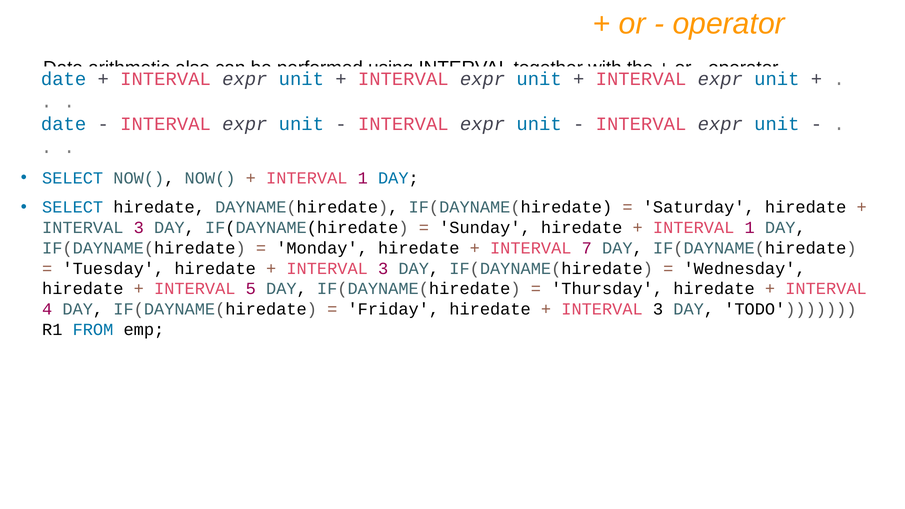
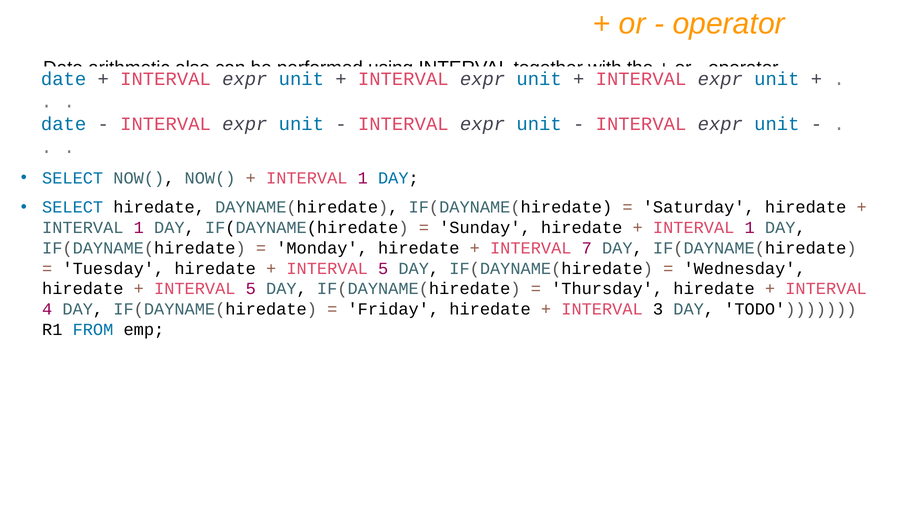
3 at (139, 228): 3 -> 1
3 at (383, 268): 3 -> 5
